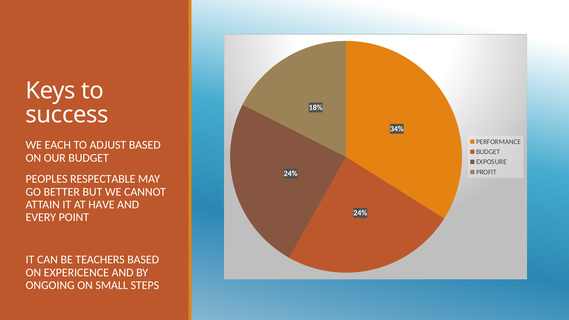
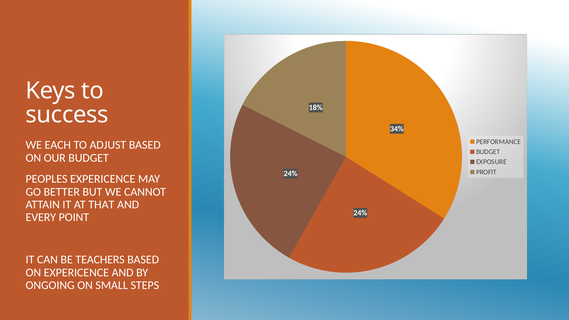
PEOPLES RESPECTABLE: RESPECTABLE -> EXPERICENCE
HAVE: HAVE -> THAT
